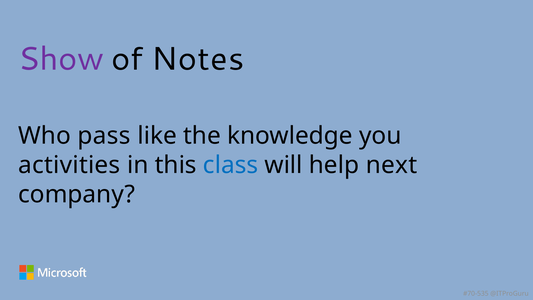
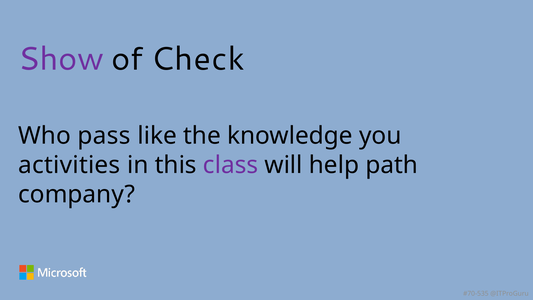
Notes: Notes -> Check
class colour: blue -> purple
next: next -> path
